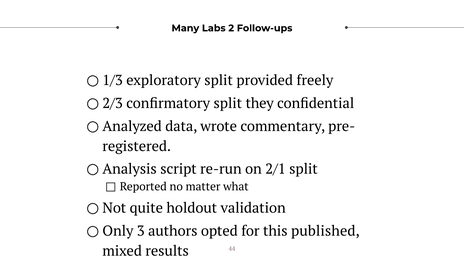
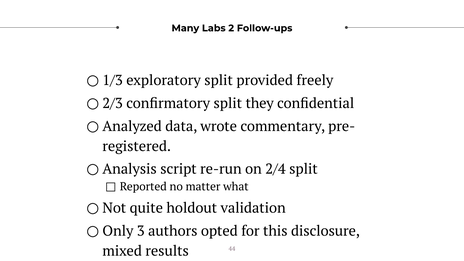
2/1: 2/1 -> 2/4
published: published -> disclosure
